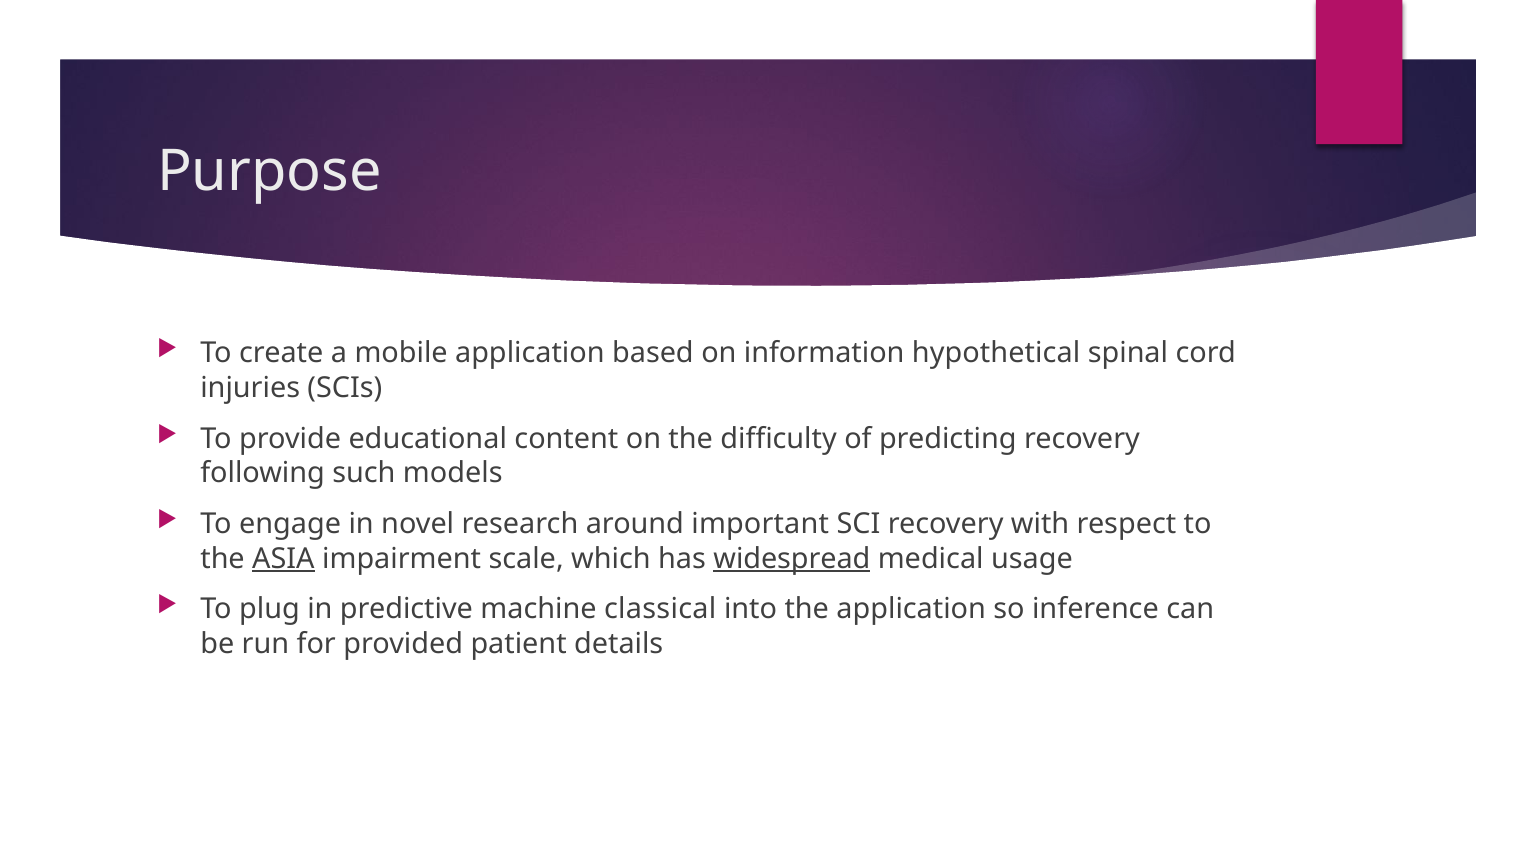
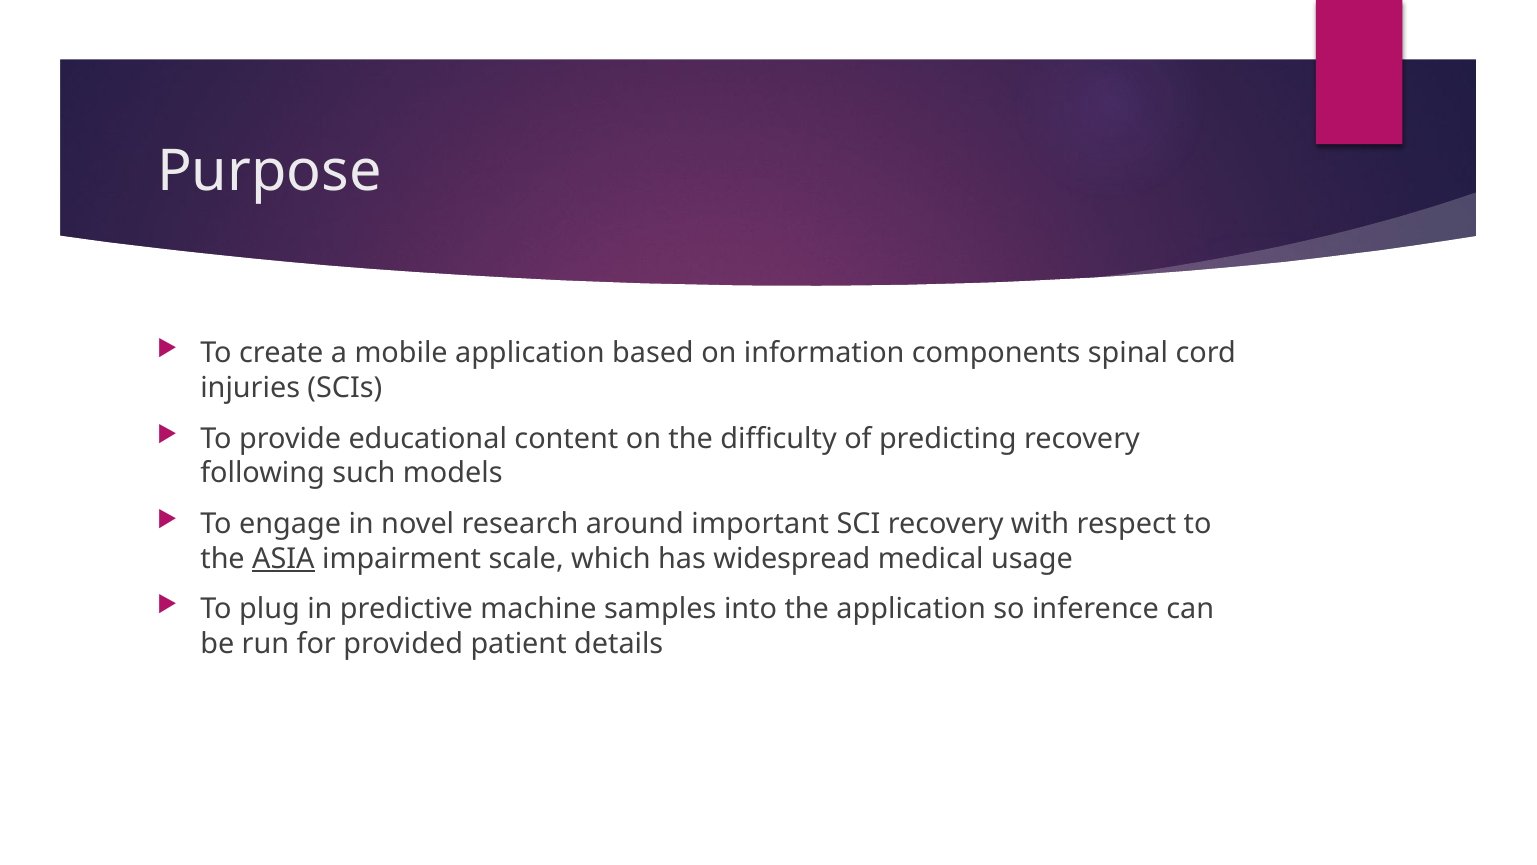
hypothetical: hypothetical -> components
widespread underline: present -> none
classical: classical -> samples
